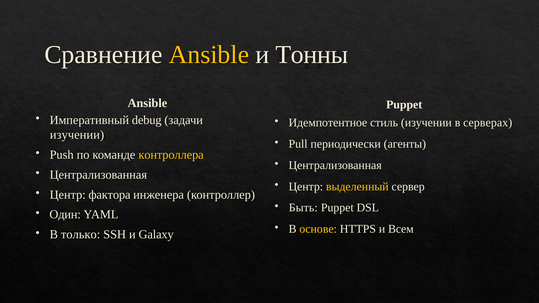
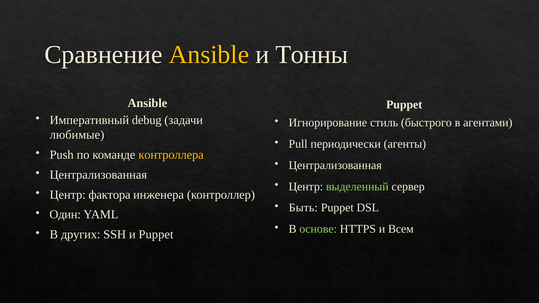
Идемпотентное: Идемпотентное -> Игнорирование
стиль изучении: изучении -> быстрого
серверах: серверах -> агентами
изучении at (77, 135): изучении -> любимые
выделенный colour: yellow -> light green
основе colour: yellow -> light green
только: только -> других
и Galaxy: Galaxy -> Puppet
